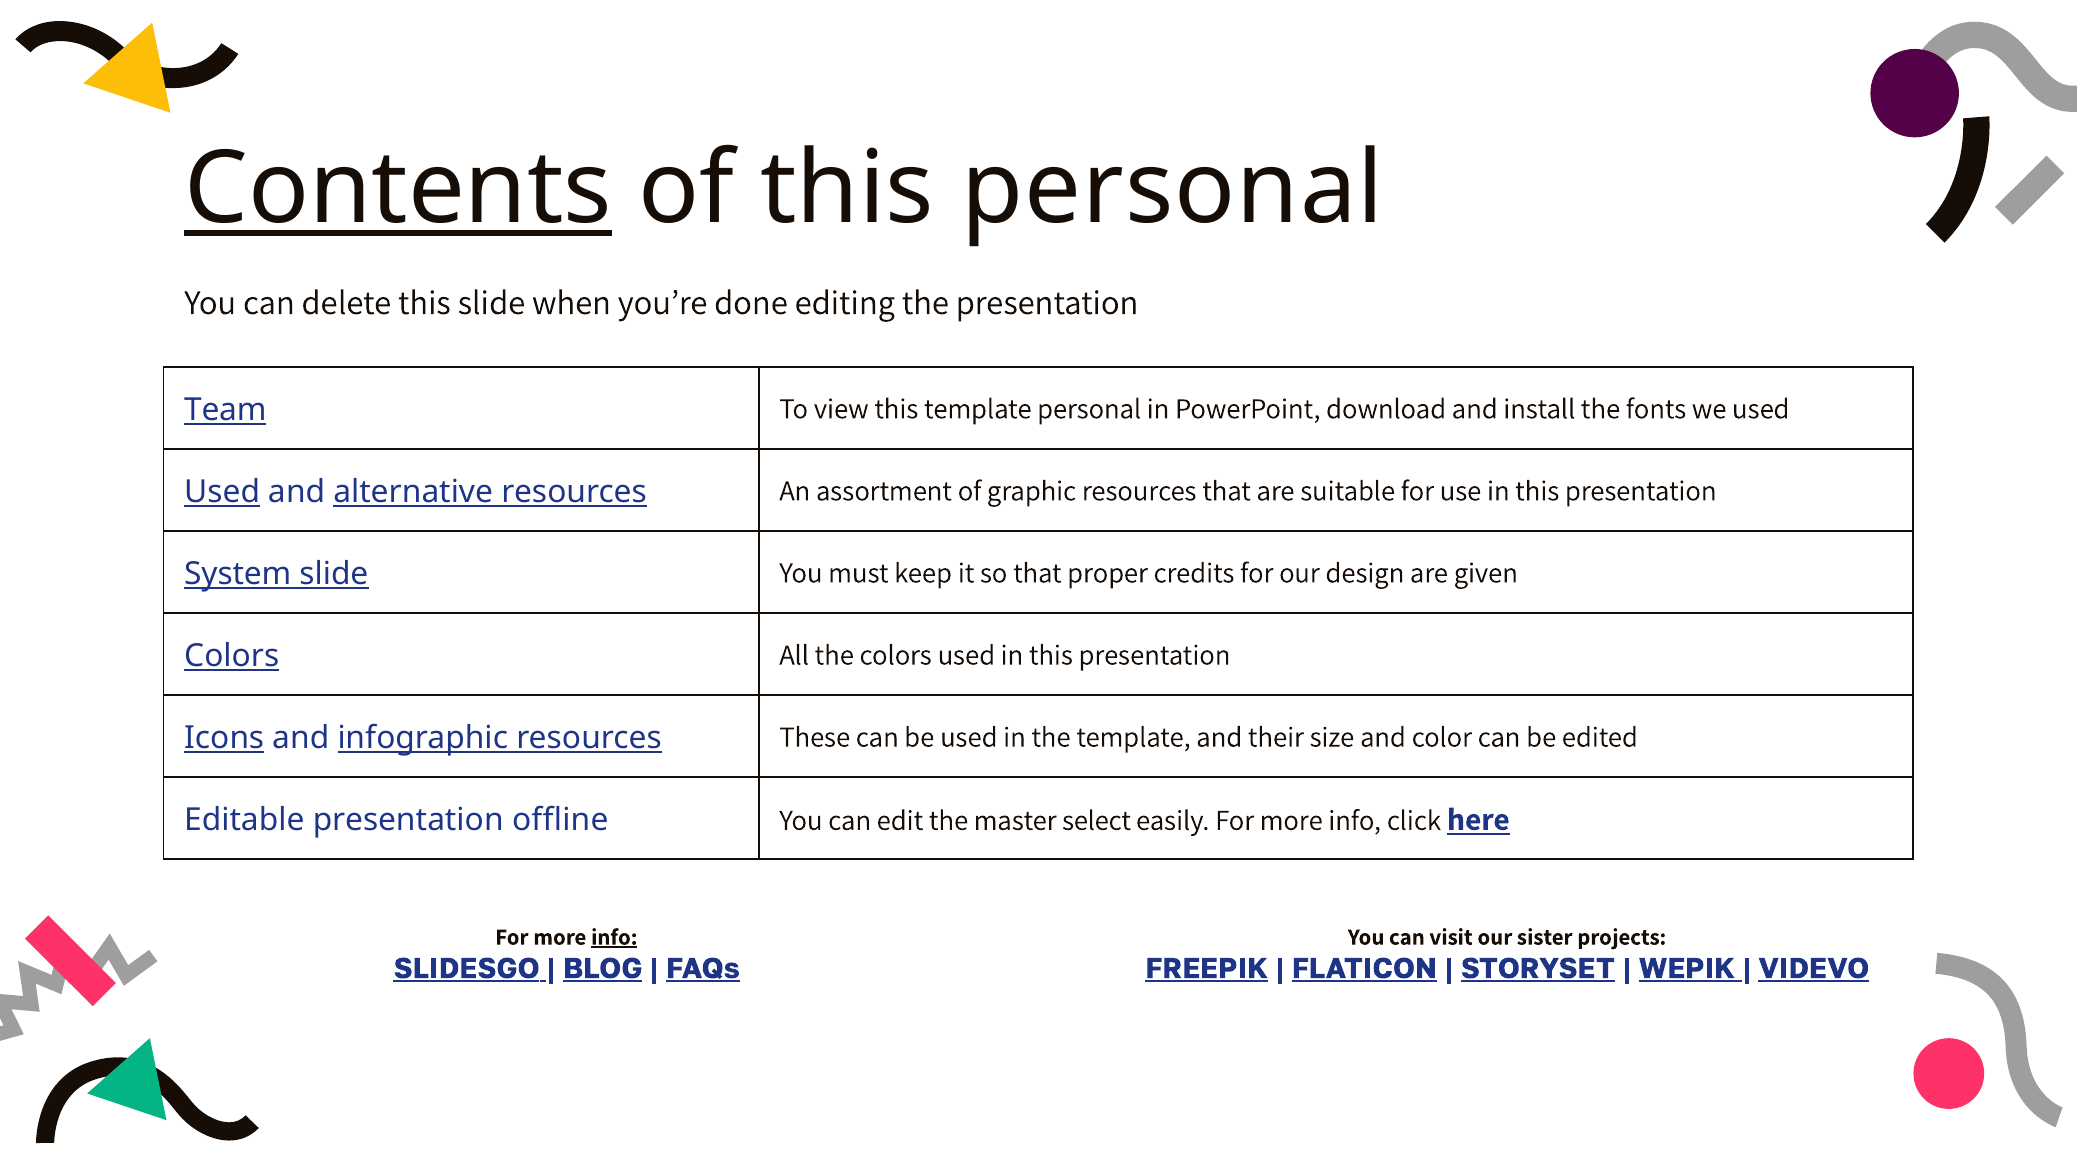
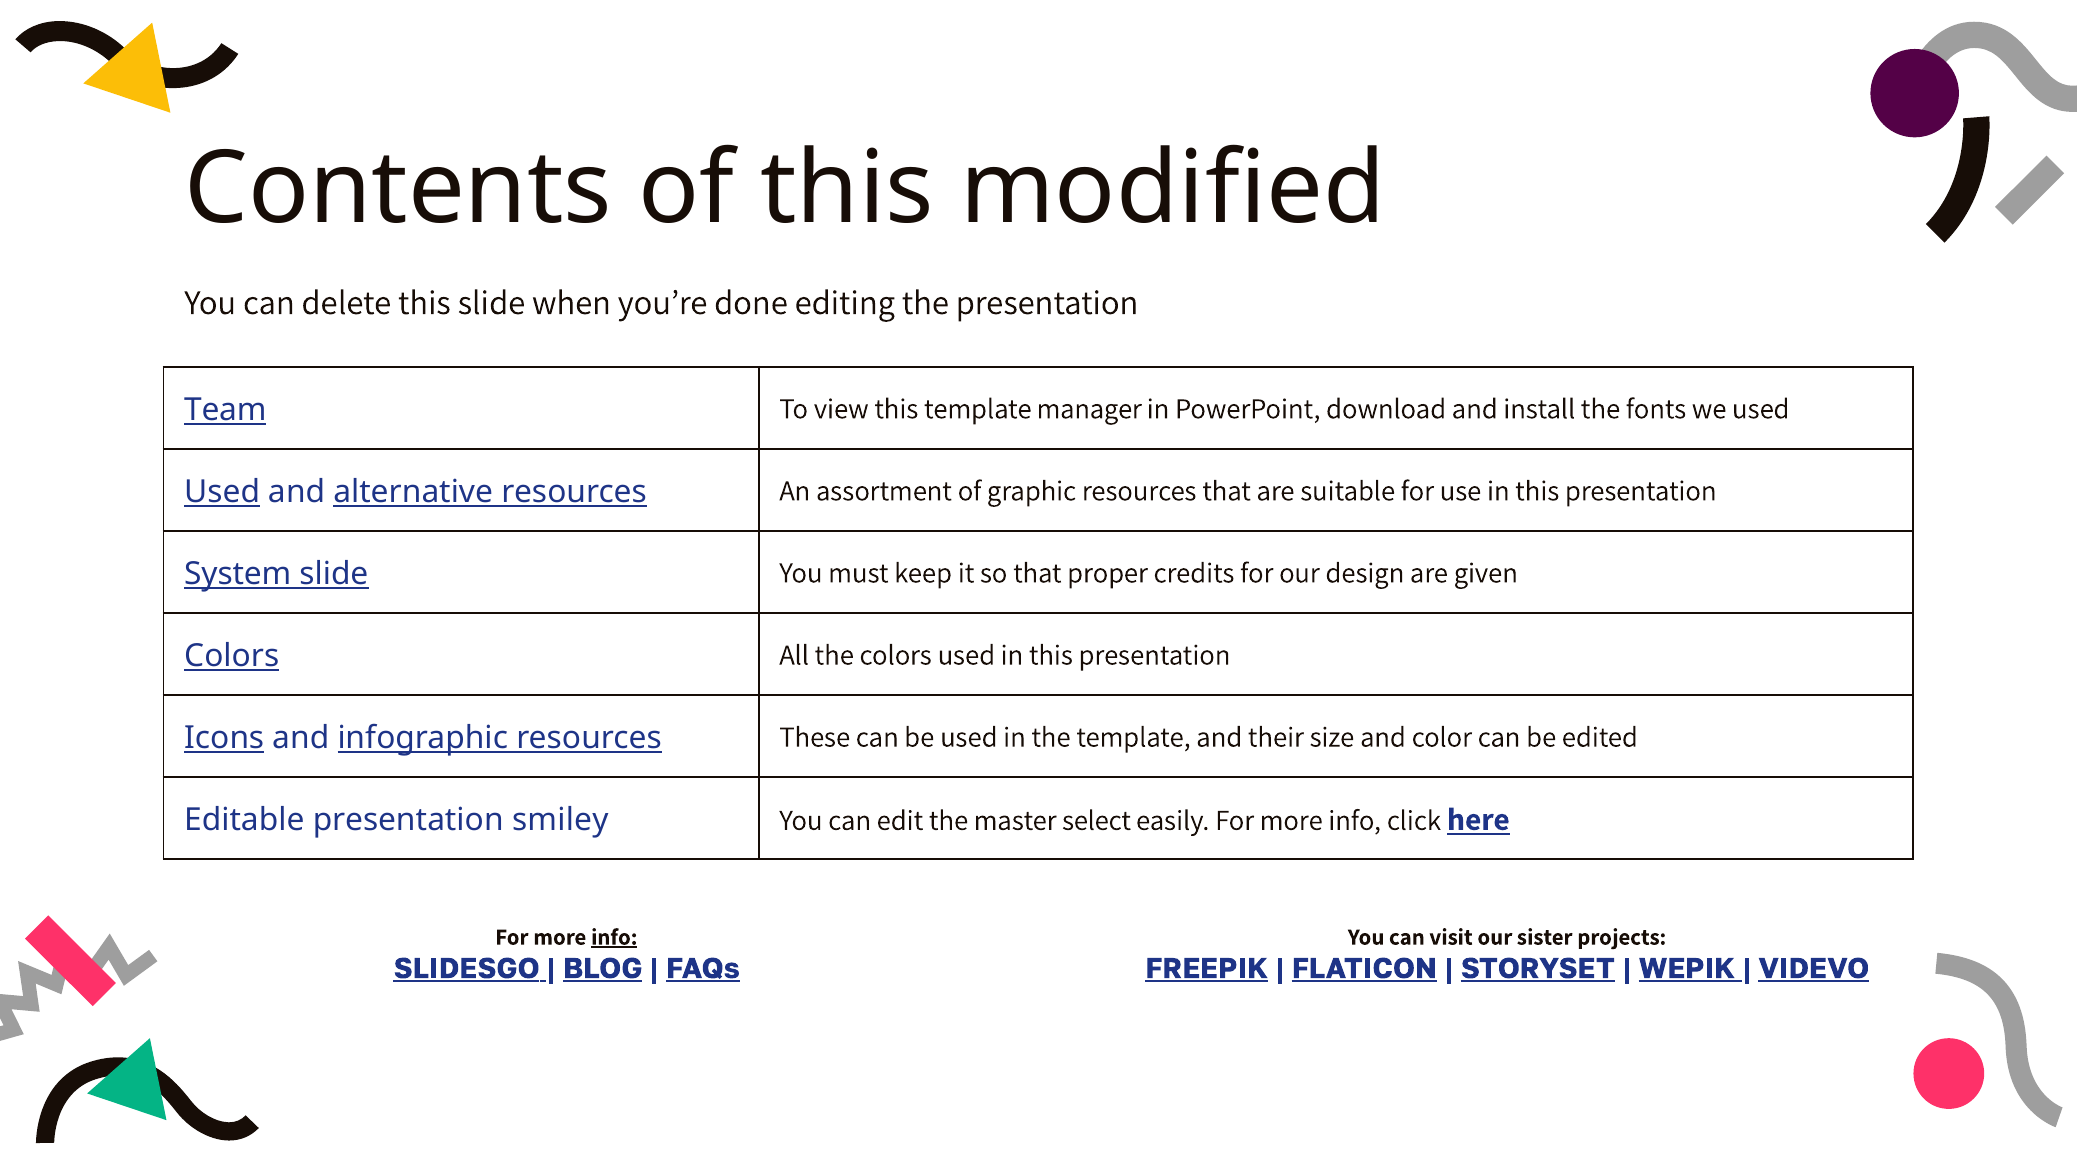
Contents underline: present -> none
this personal: personal -> modified
template personal: personal -> manager
offline: offline -> smiley
